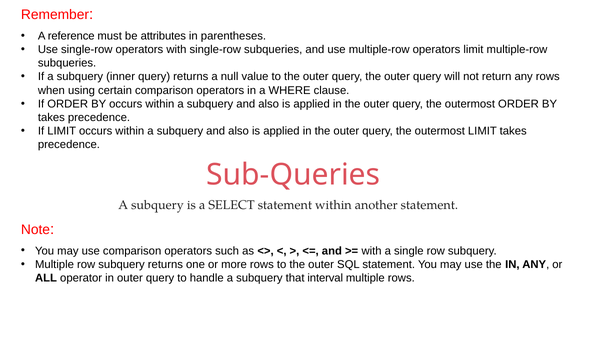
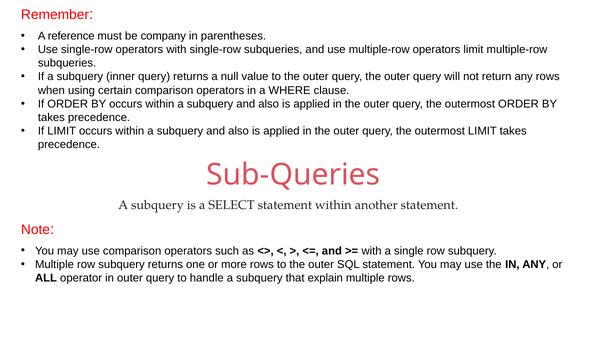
attributes: attributes -> company
interval: interval -> explain
